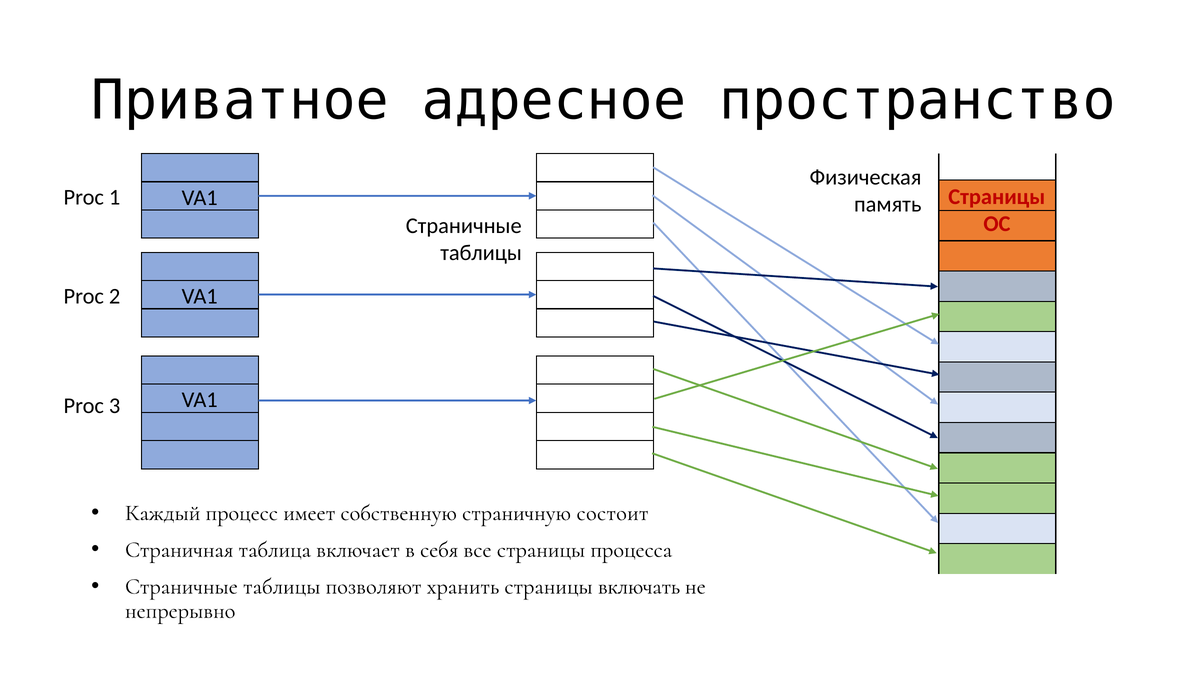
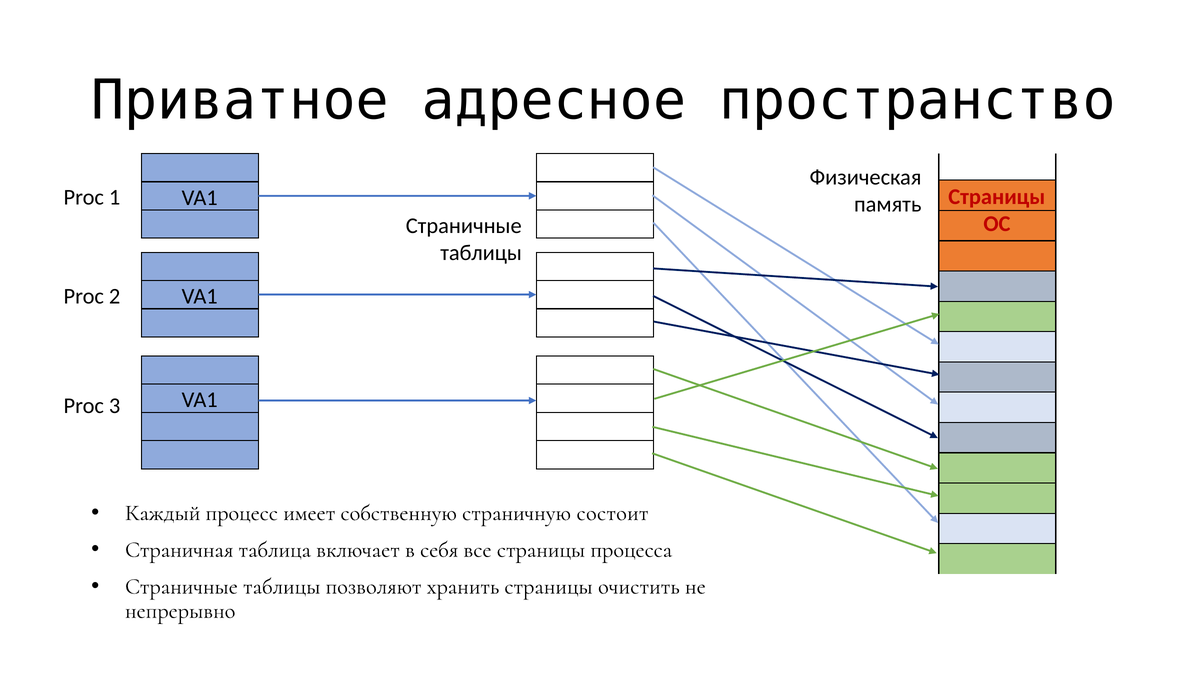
включать: включать -> очистить
